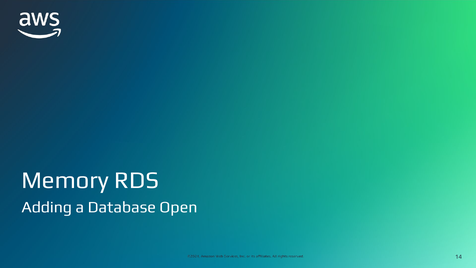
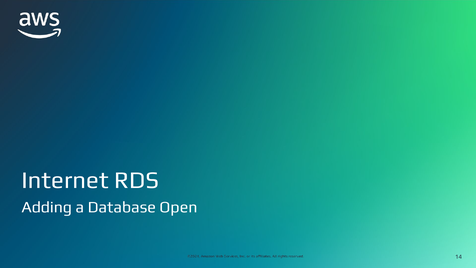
Memory: Memory -> Internet
